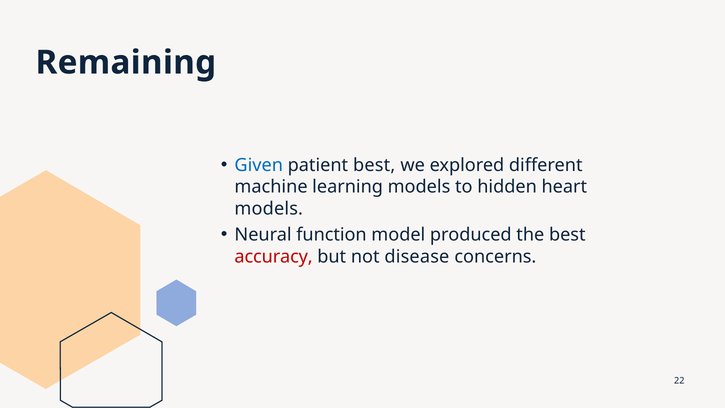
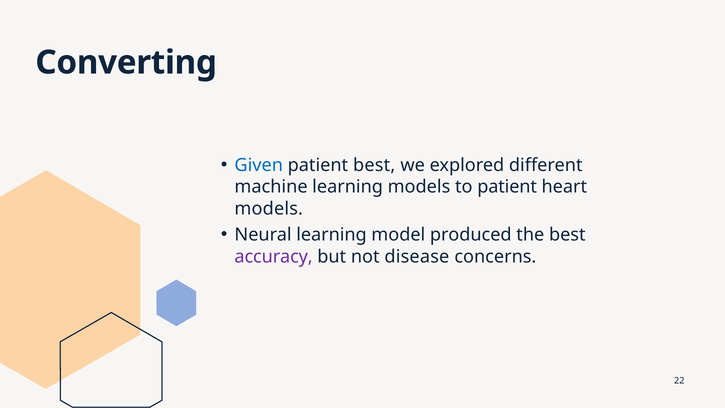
Remaining: Remaining -> Converting
to hidden: hidden -> patient
Neural function: function -> learning
accuracy colour: red -> purple
